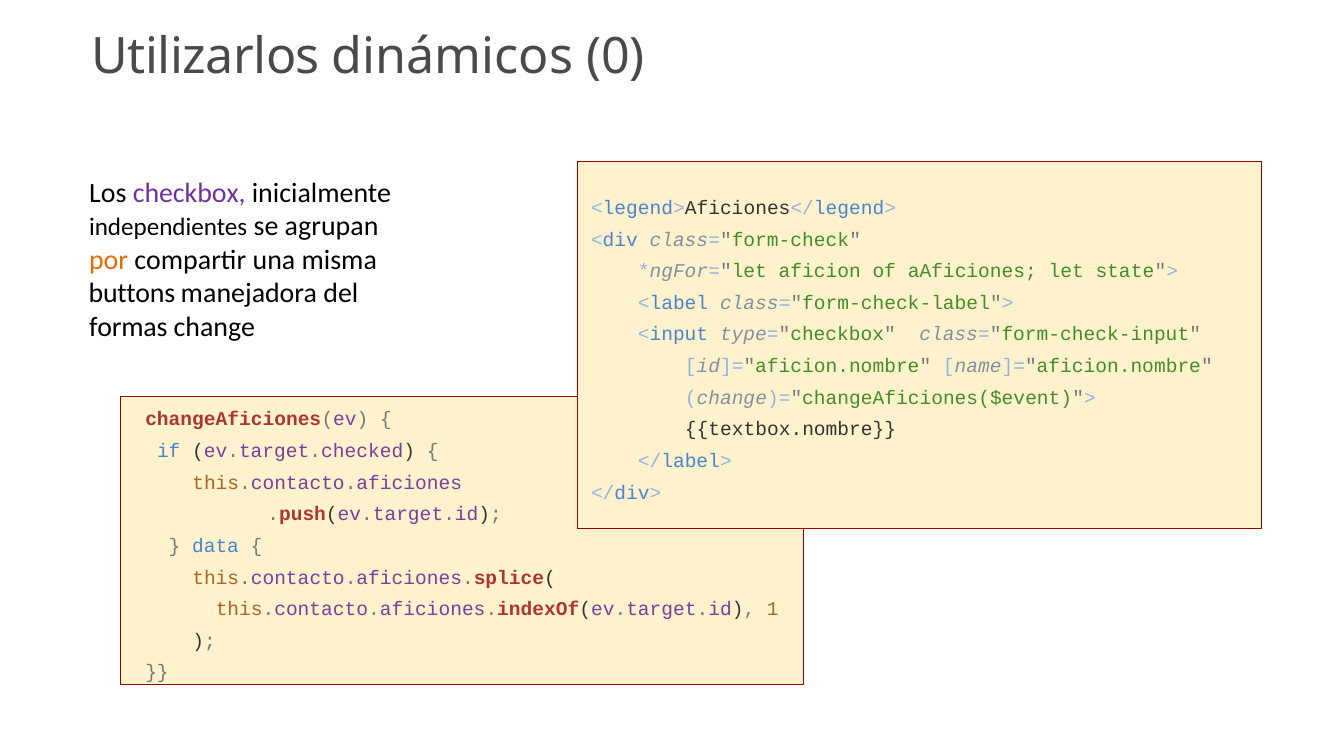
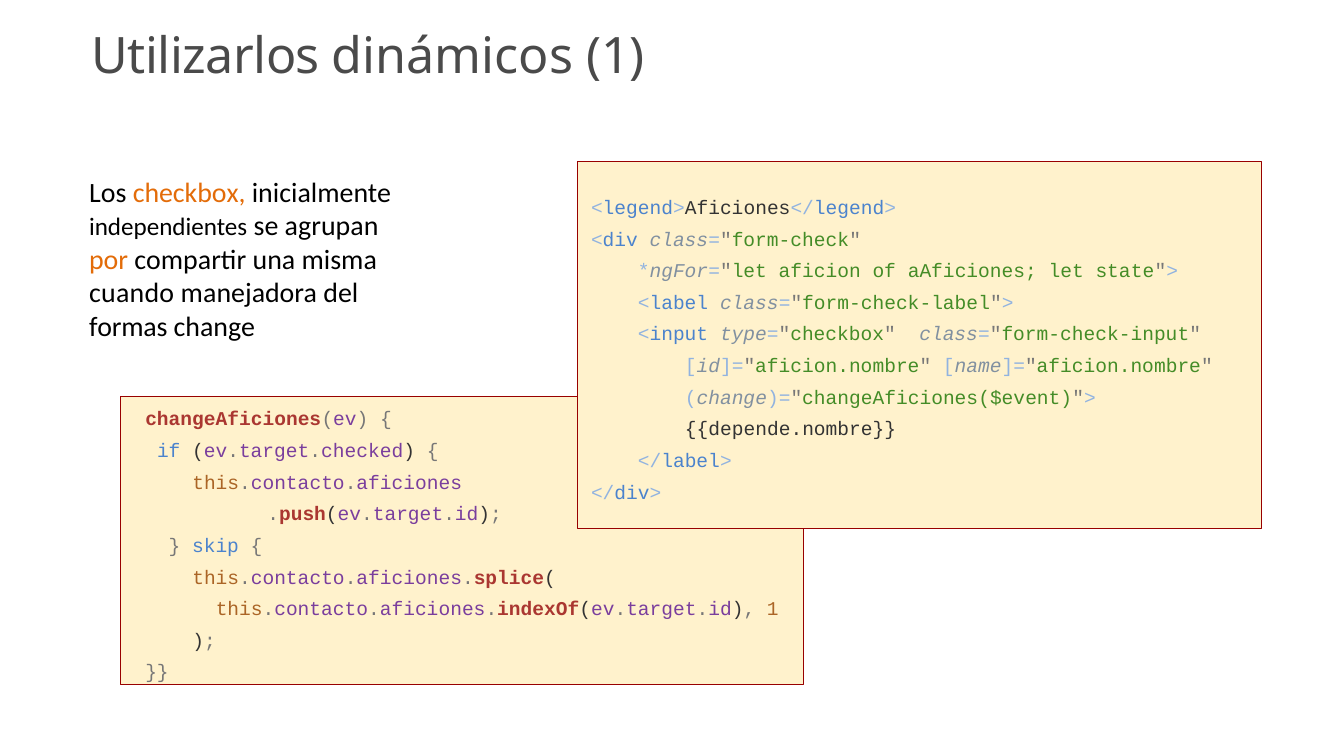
dinámicos 0: 0 -> 1
checkbox colour: purple -> orange
buttons: buttons -> cuando
textbox.nombre: textbox.nombre -> depende.nombre
data: data -> skip
